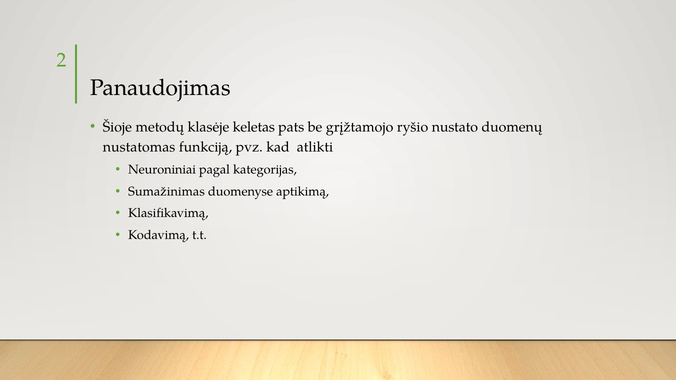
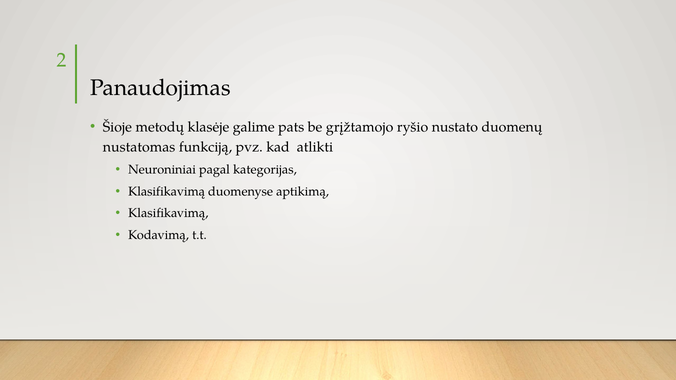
keletas: keletas -> galime
Sumažinimas at (166, 192): Sumažinimas -> Klasifikavimą
